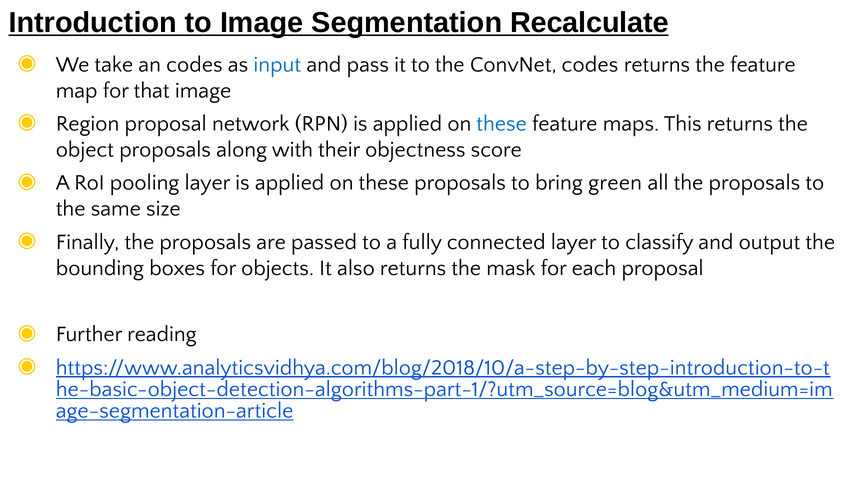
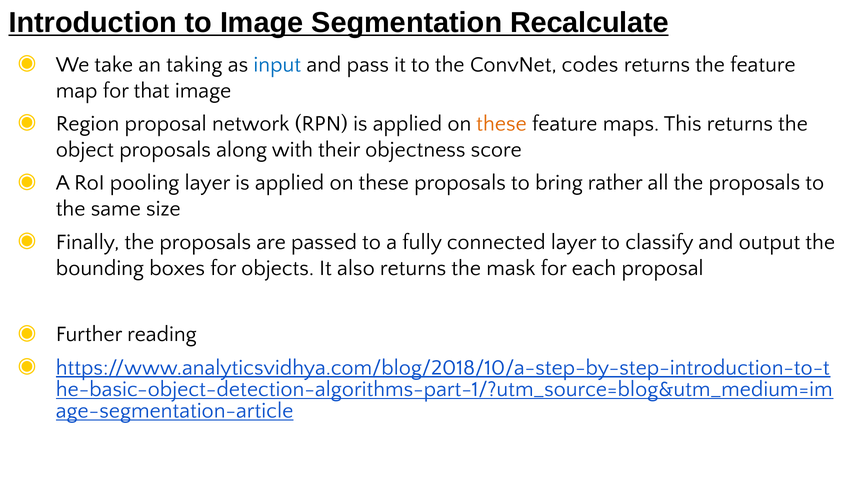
an codes: codes -> taking
these at (501, 124) colour: blue -> orange
green: green -> rather
